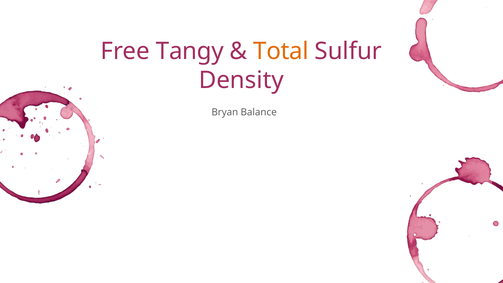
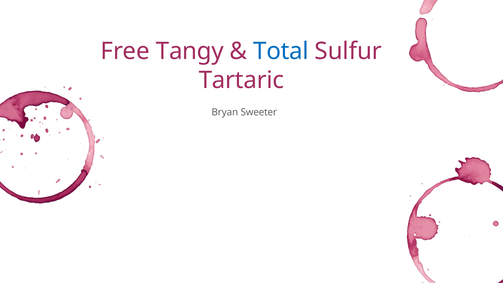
Total colour: orange -> blue
Density: Density -> Tartaric
Balance: Balance -> Sweeter
